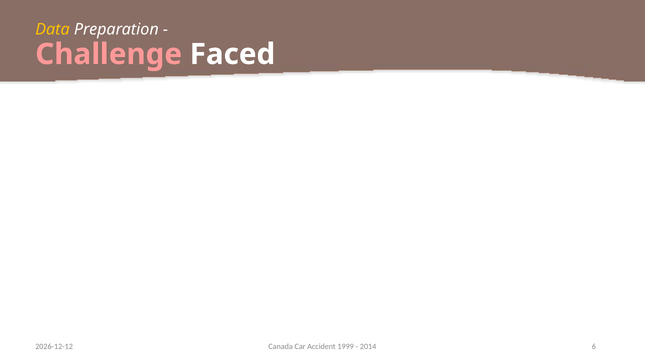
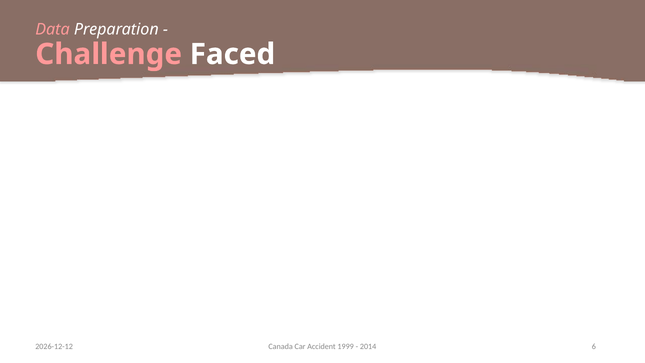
Data colour: yellow -> pink
